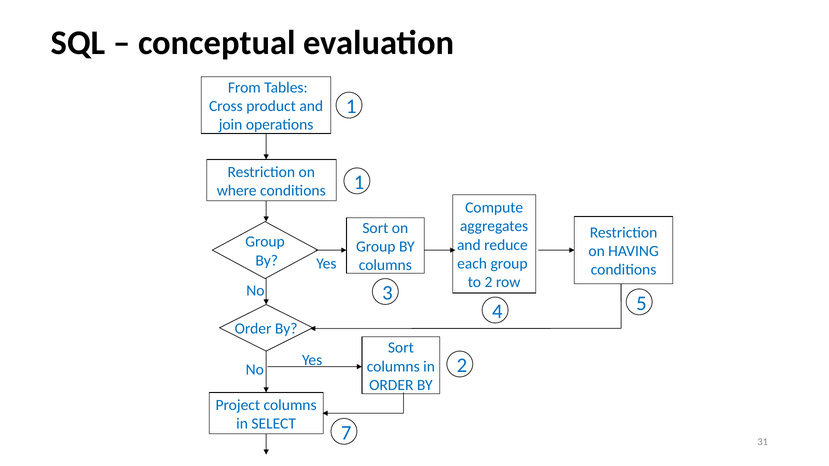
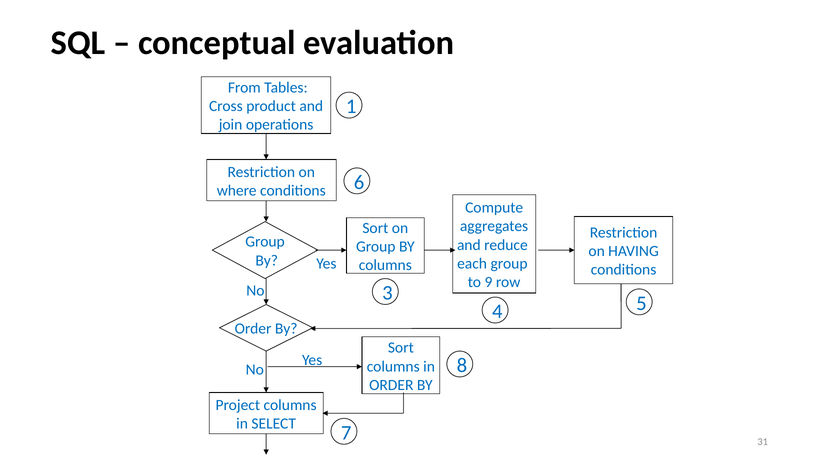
conditions 1: 1 -> 6
to 2: 2 -> 9
Yes 2: 2 -> 8
